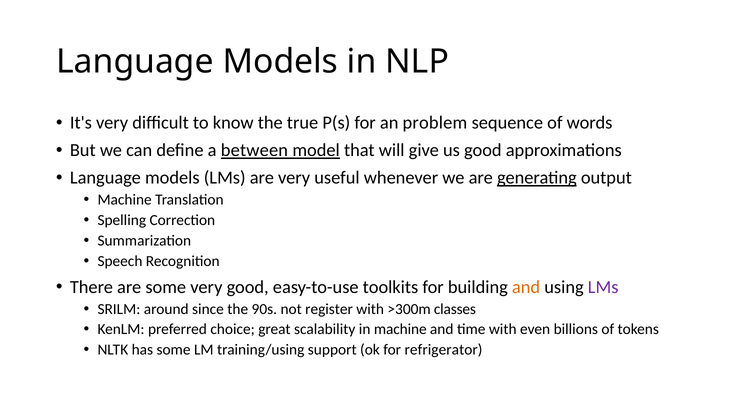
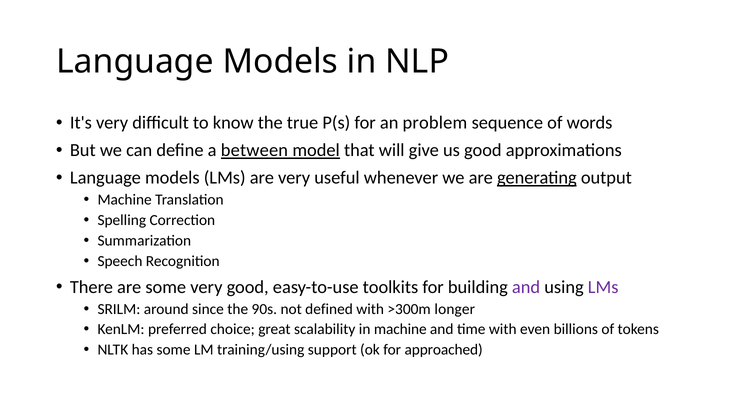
and at (526, 287) colour: orange -> purple
register: register -> defined
classes: classes -> longer
refrigerator: refrigerator -> approached
